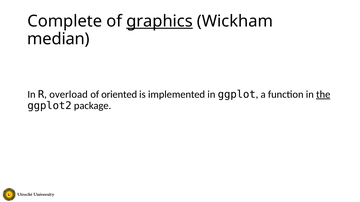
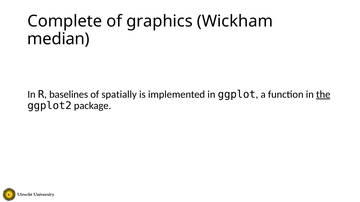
graphics underline: present -> none
overload: overload -> baselines
oriented: oriented -> spatially
